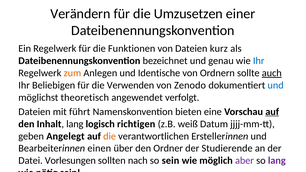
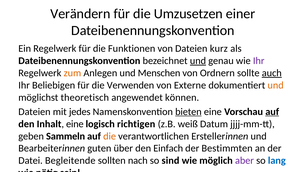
und at (198, 61) underline: none -> present
Ihr at (259, 61) colour: blue -> purple
Identische: Identische -> Menschen
Zenodo: Zenodo -> Externe
und at (276, 85) colour: blue -> orange
verfolgt: verfolgt -> können
führt: führt -> jedes
bieten underline: none -> present
Inhalt lang: lang -> eine
Angelegt: Angelegt -> Sammeln
einen: einen -> guten
Ordner: Ordner -> Einfach
Studierende: Studierende -> Bestimmten
Vorlesungen: Vorlesungen -> Begleitende
so sein: sein -> sind
lang at (277, 161) colour: purple -> blue
